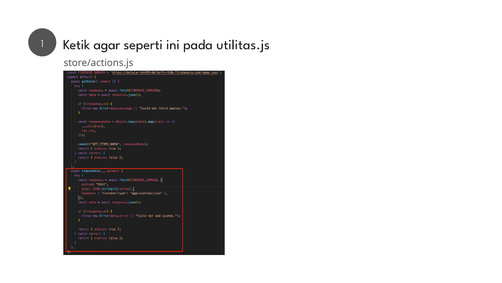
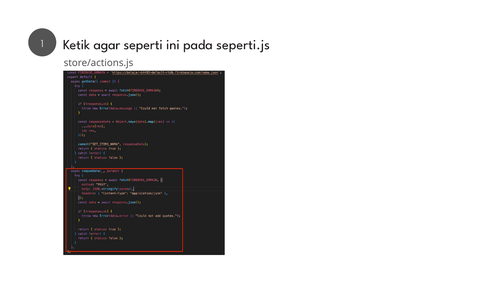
utilitas.js: utilitas.js -> seperti.js
